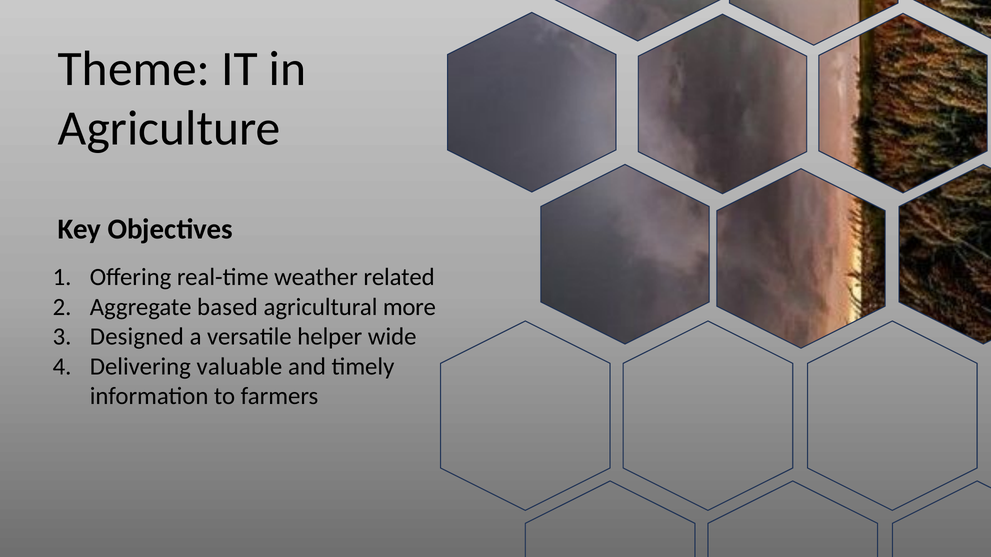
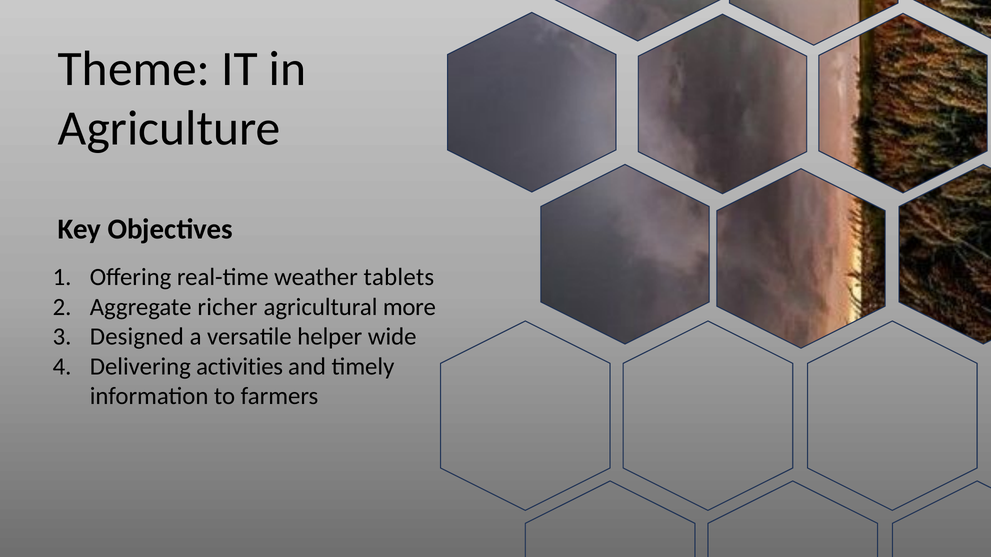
related: related -> tablets
based: based -> richer
valuable: valuable -> activities
